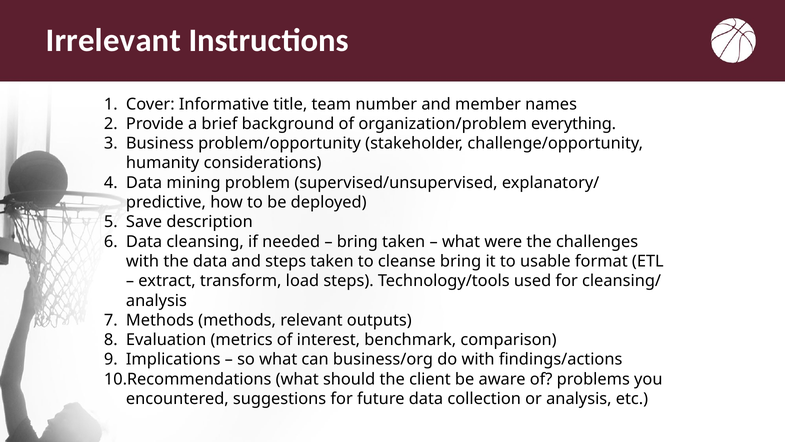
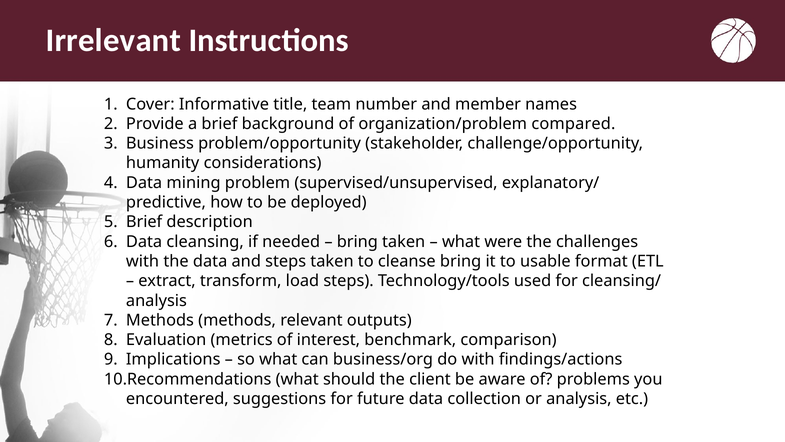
everything: everything -> compared
Save at (144, 222): Save -> Brief
